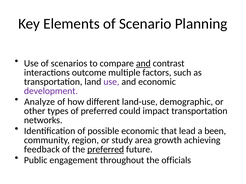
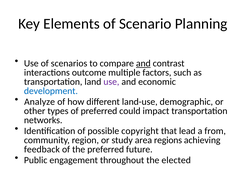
development colour: purple -> blue
possible economic: economic -> copyright
been: been -> from
growth: growth -> regions
preferred at (106, 150) underline: present -> none
officials: officials -> elected
